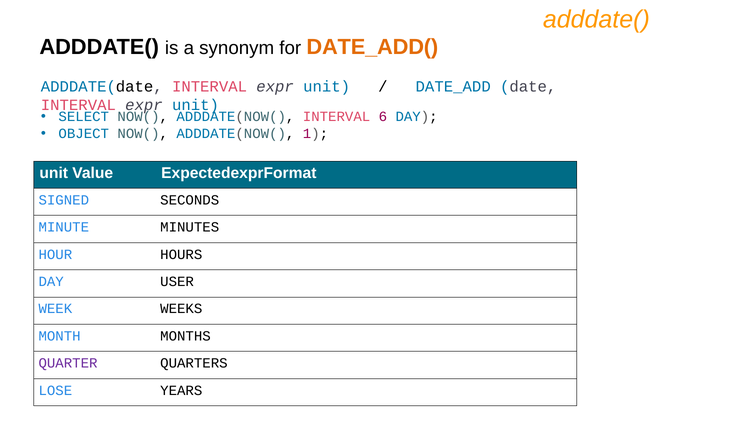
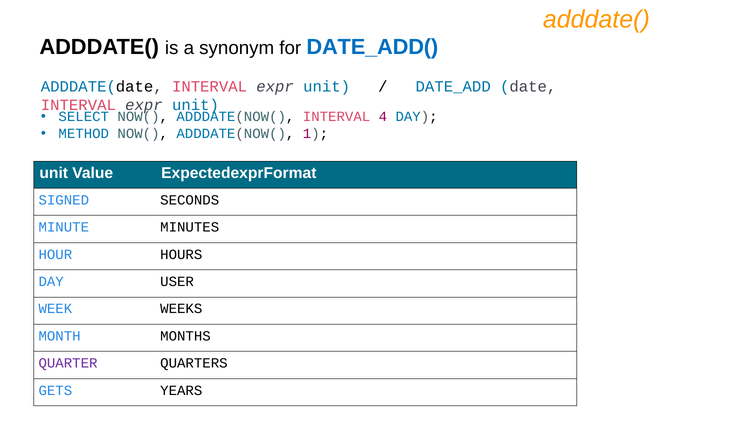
DATE_ADD( colour: orange -> blue
6: 6 -> 4
OBJECT: OBJECT -> METHOD
LOSE: LOSE -> GETS
